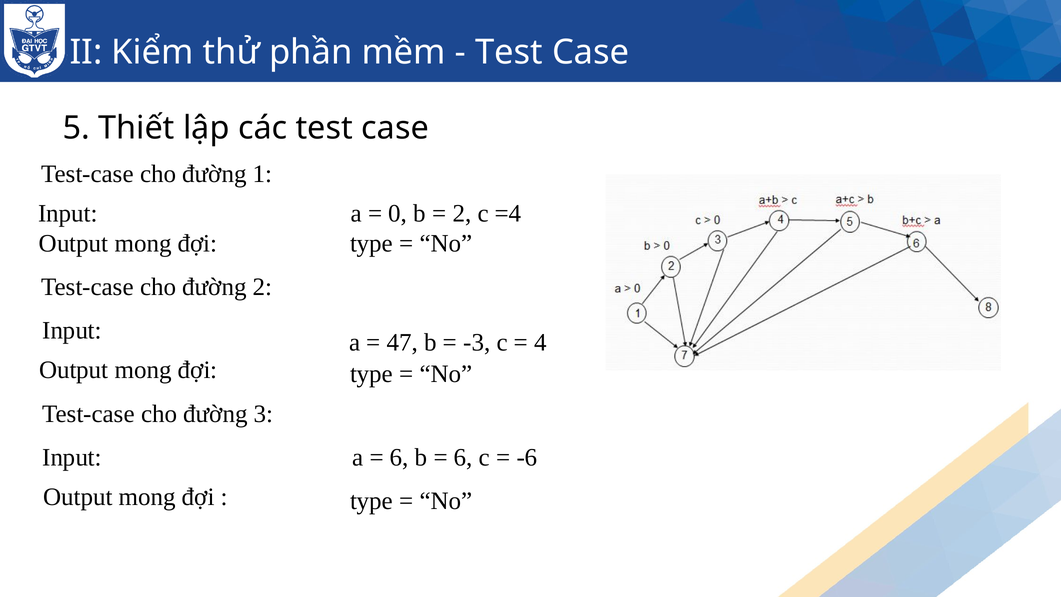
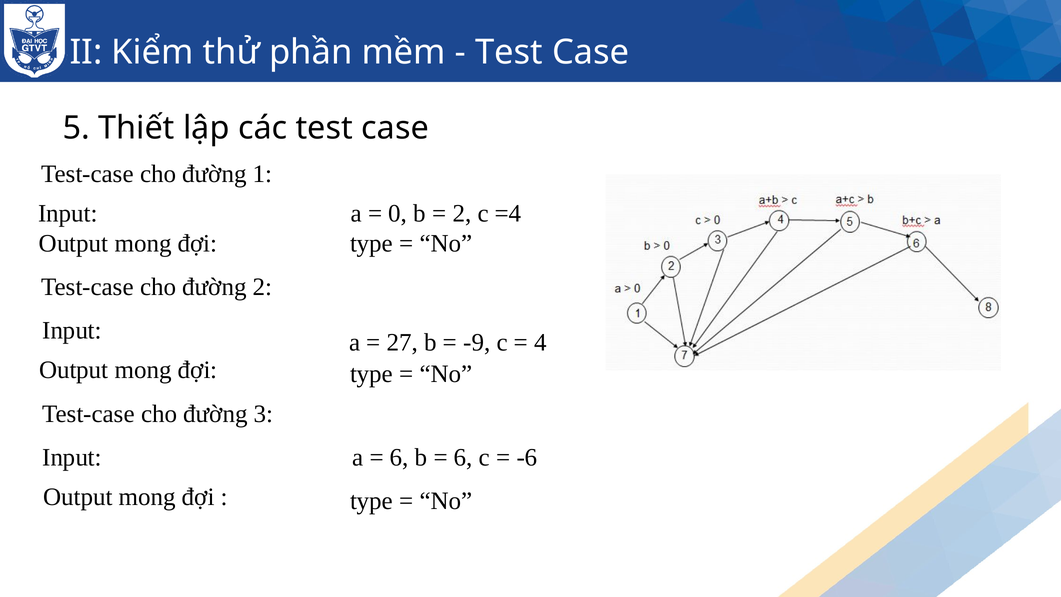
47: 47 -> 27
-3: -3 -> -9
